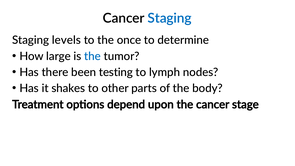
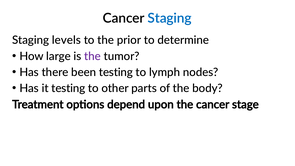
once: once -> prior
the at (93, 56) colour: blue -> purple
it shakes: shakes -> testing
